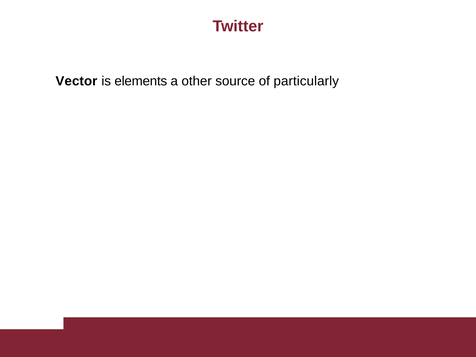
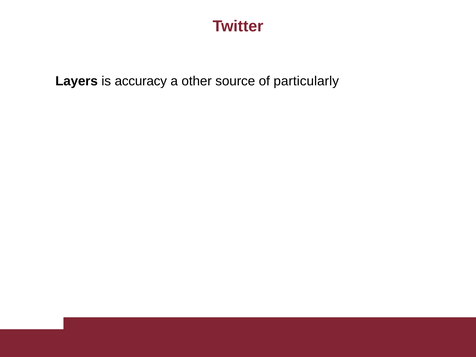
Vector: Vector -> Layers
elements: elements -> accuracy
